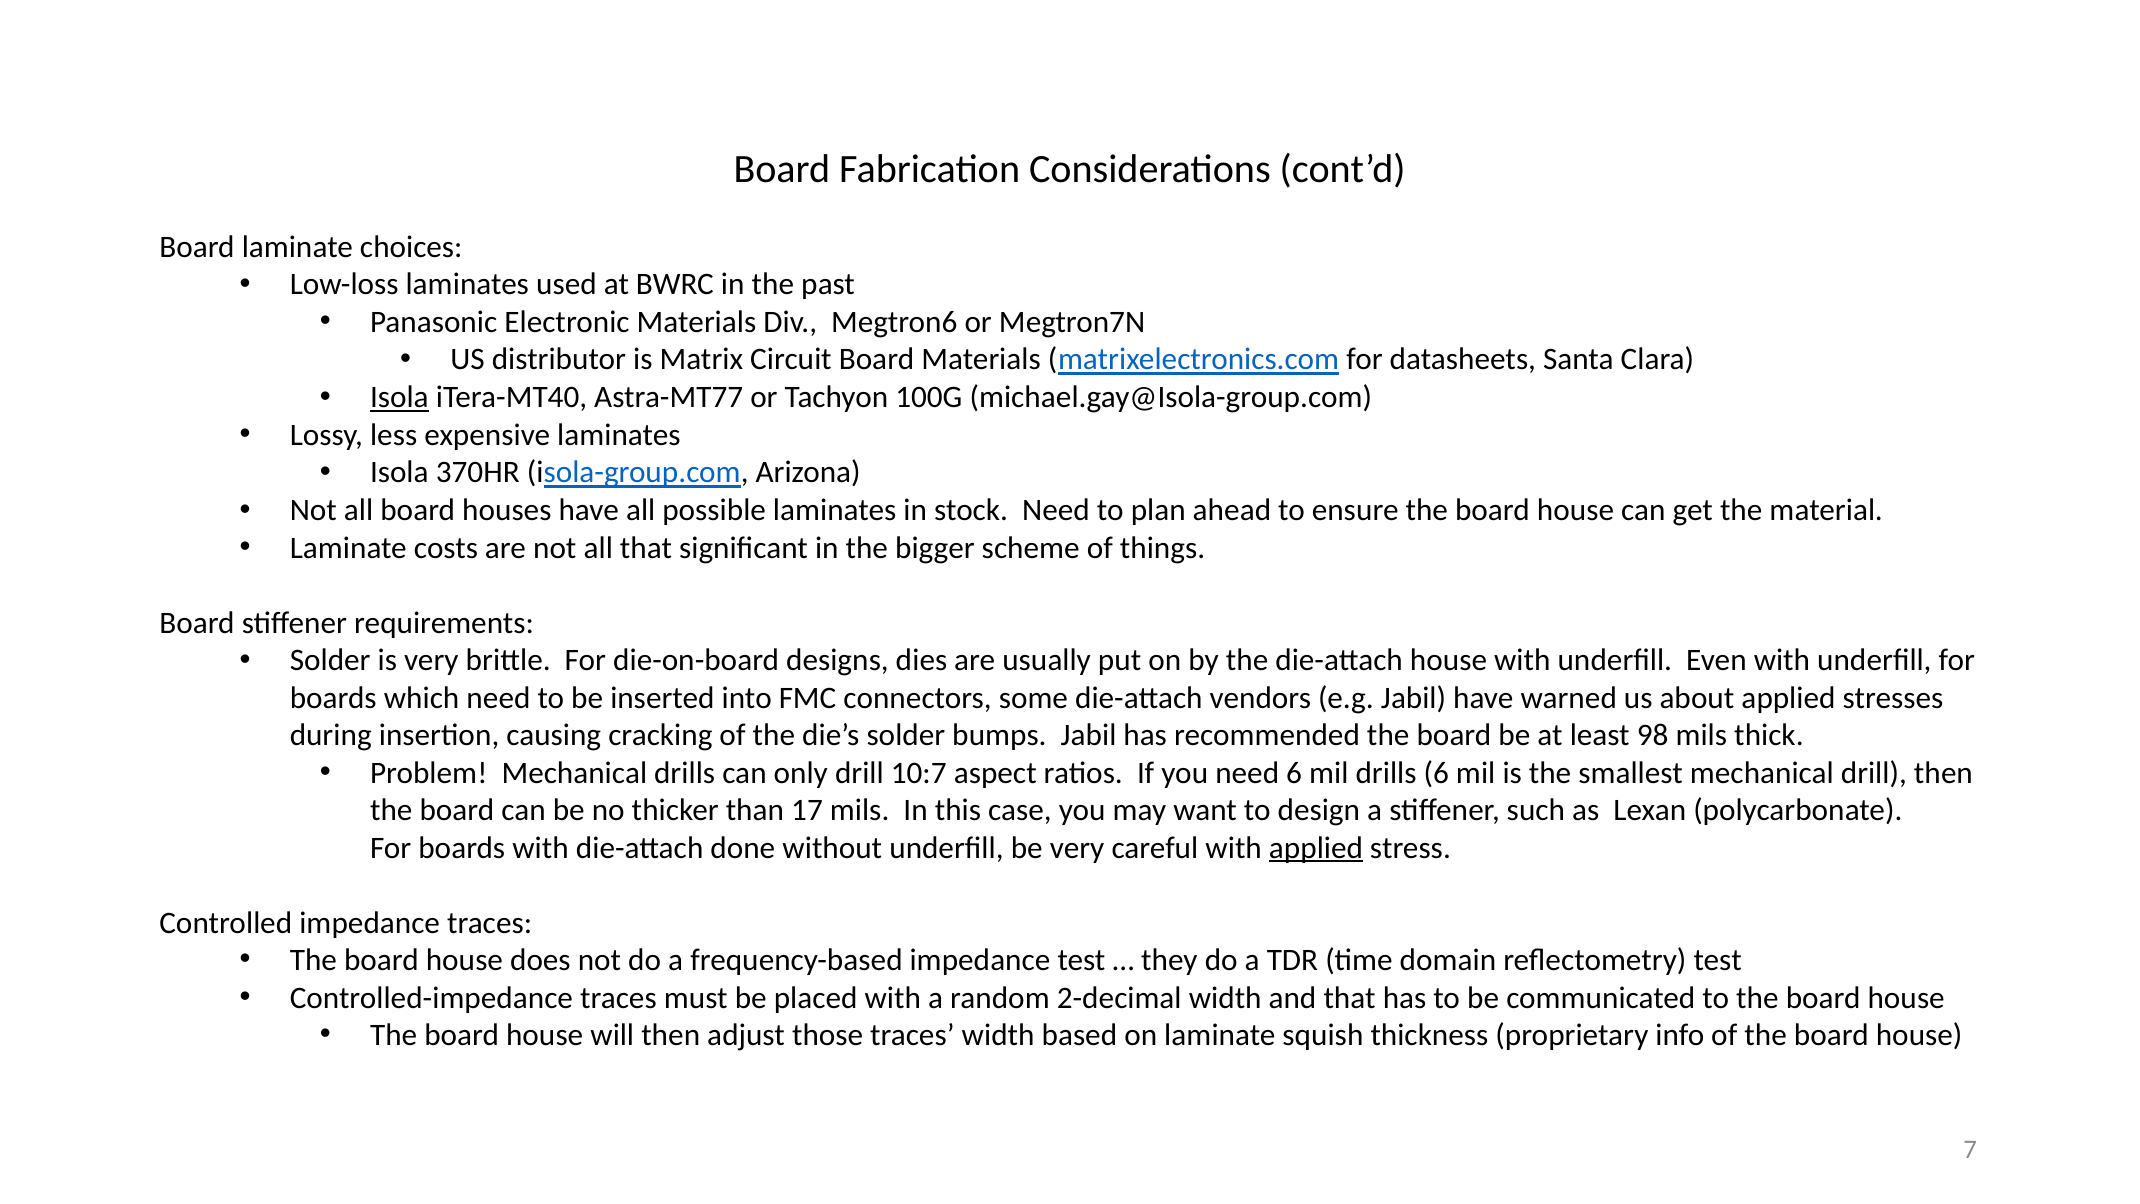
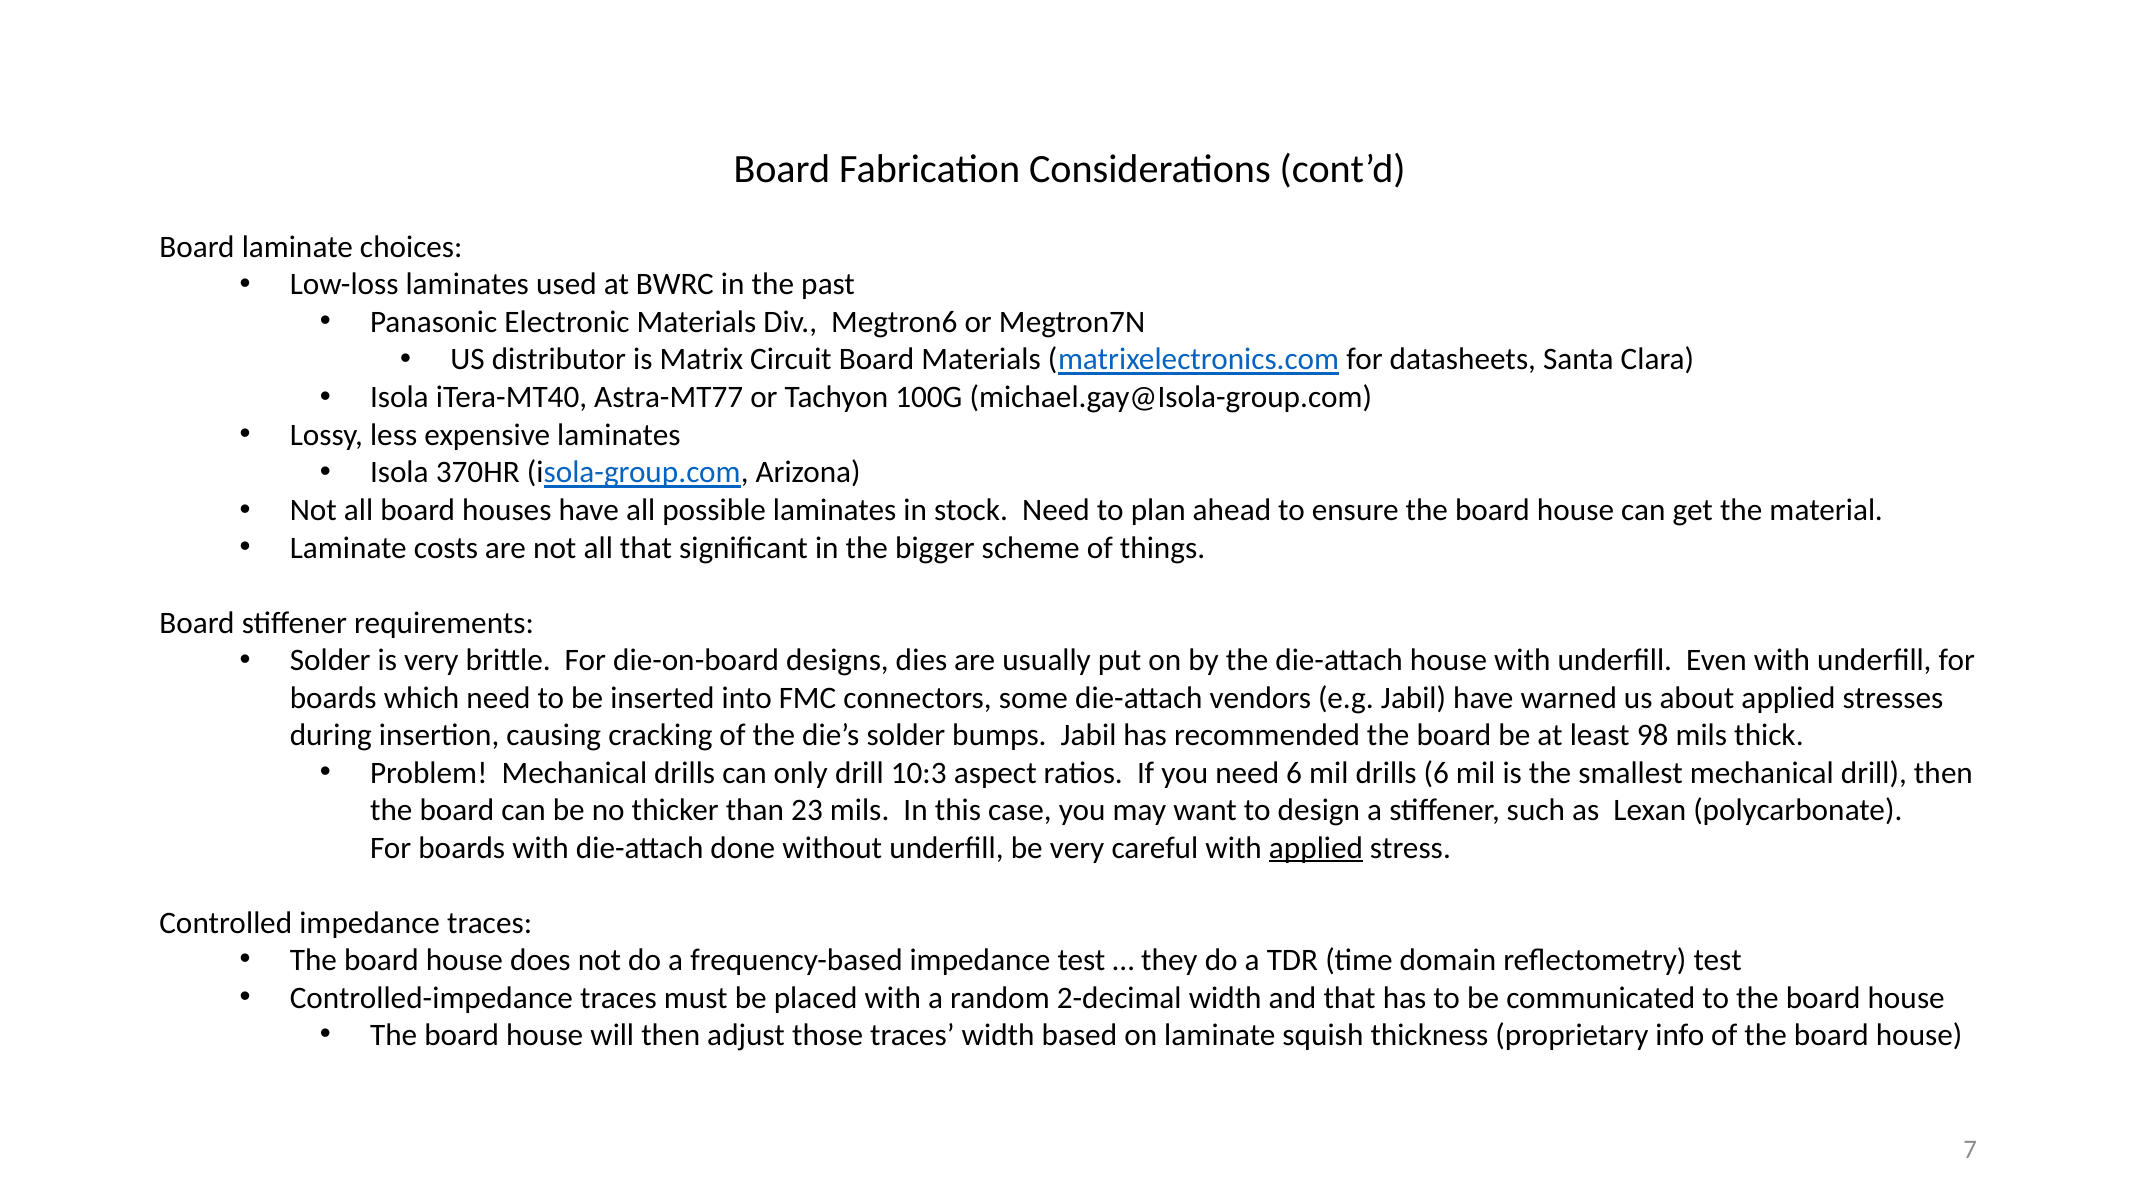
Isola at (399, 398) underline: present -> none
10:7: 10:7 -> 10:3
17: 17 -> 23
